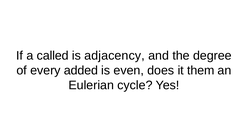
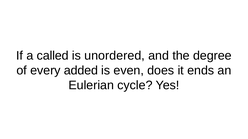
adjacency: adjacency -> unordered
them: them -> ends
